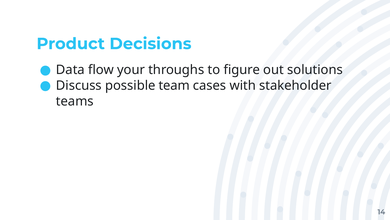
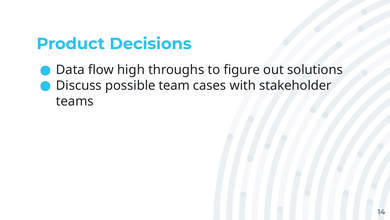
your: your -> high
